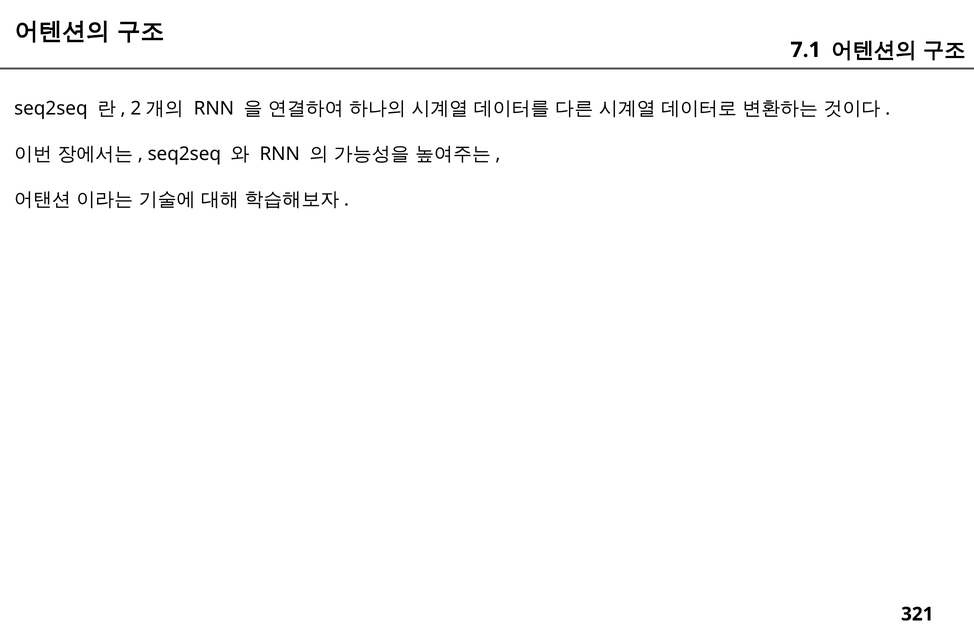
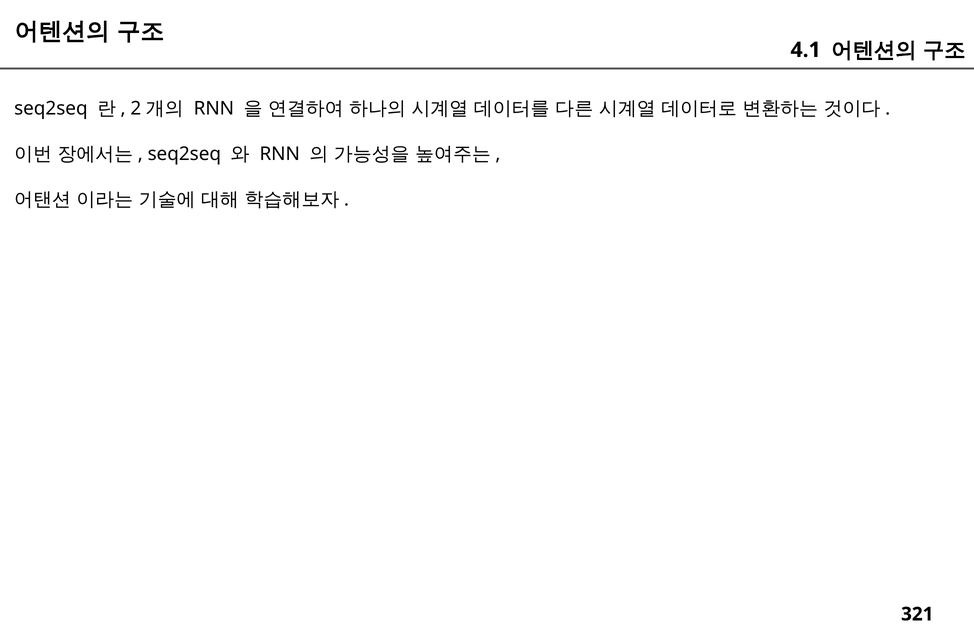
7.1: 7.1 -> 4.1
